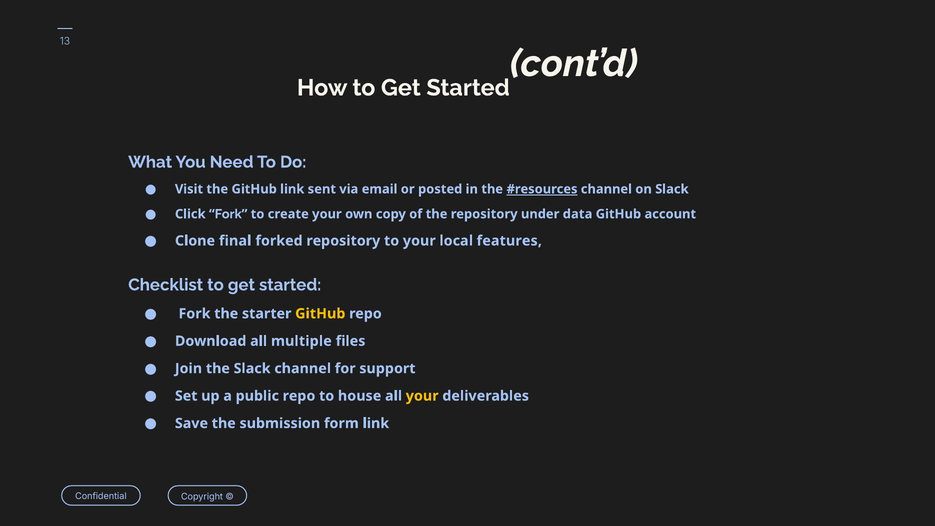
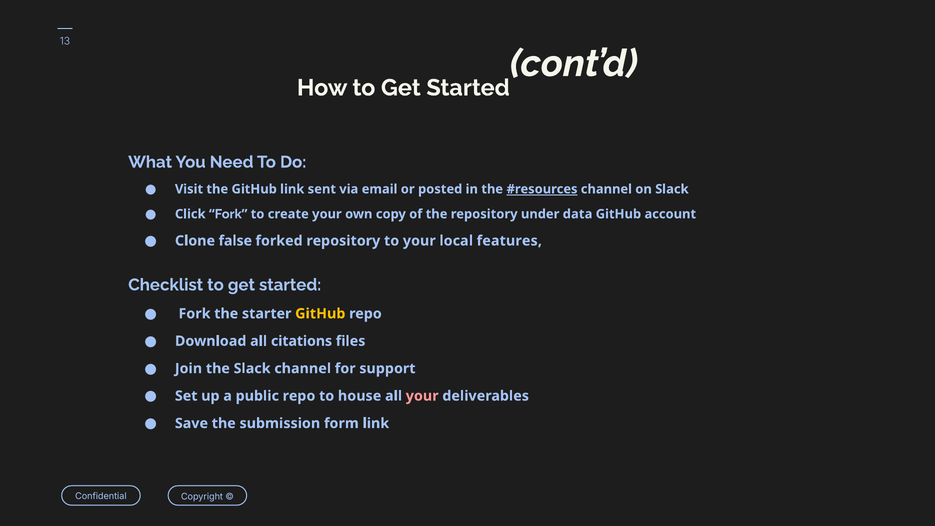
final: final -> false
multiple: multiple -> citations
your at (422, 396) colour: yellow -> pink
